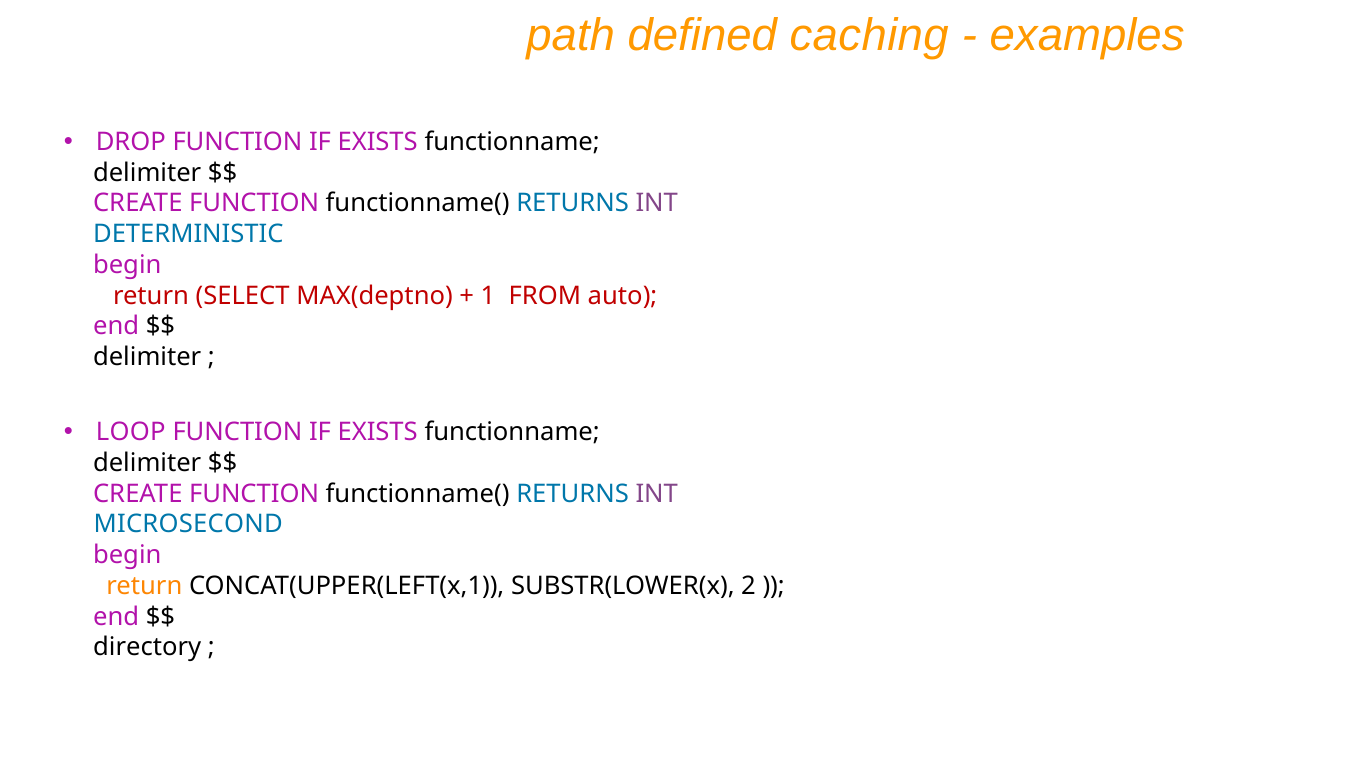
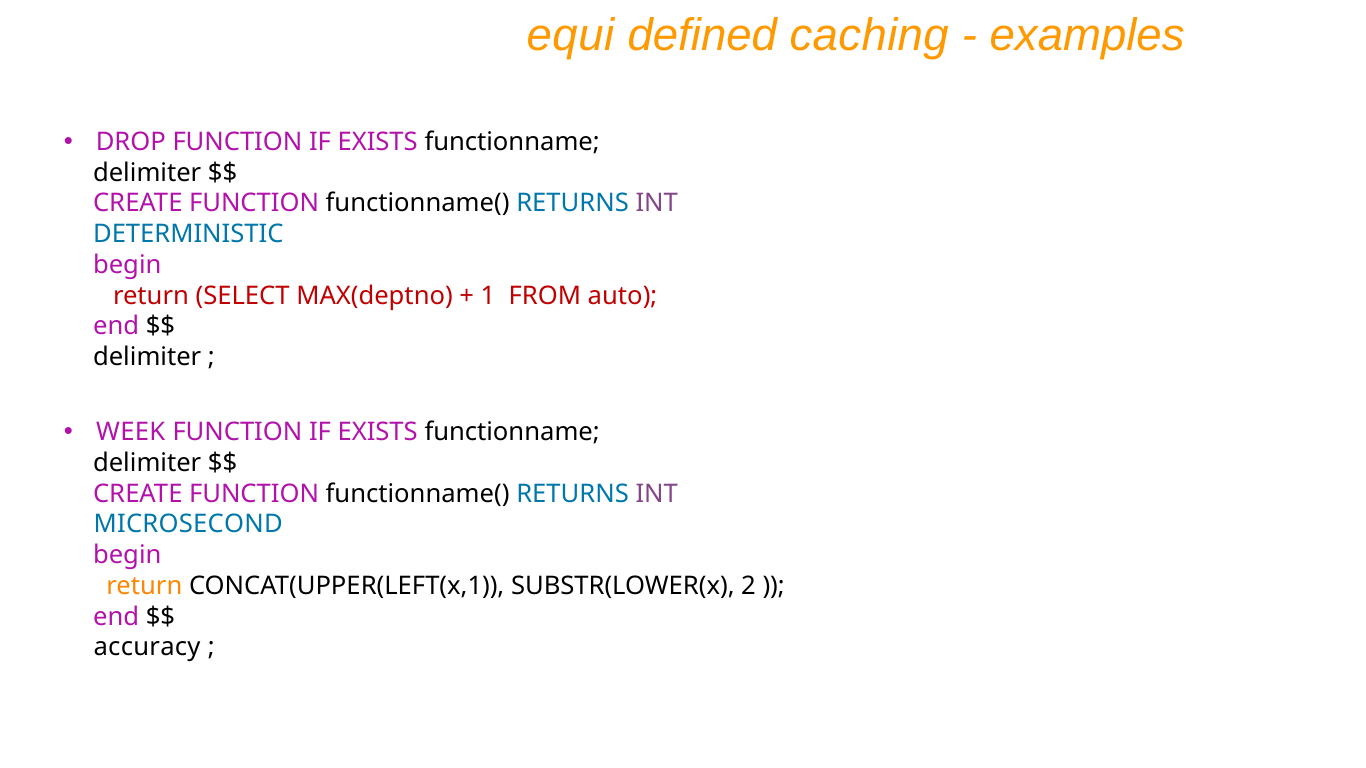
path: path -> equi
LOOP: LOOP -> WEEK
directory: directory -> accuracy
